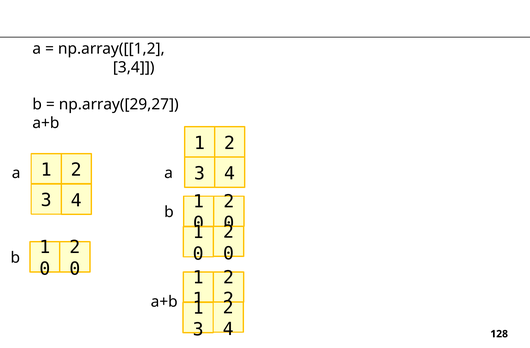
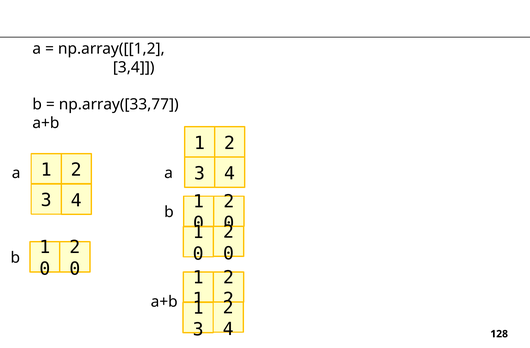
np.array([29,27: np.array([29,27 -> np.array([33,77
